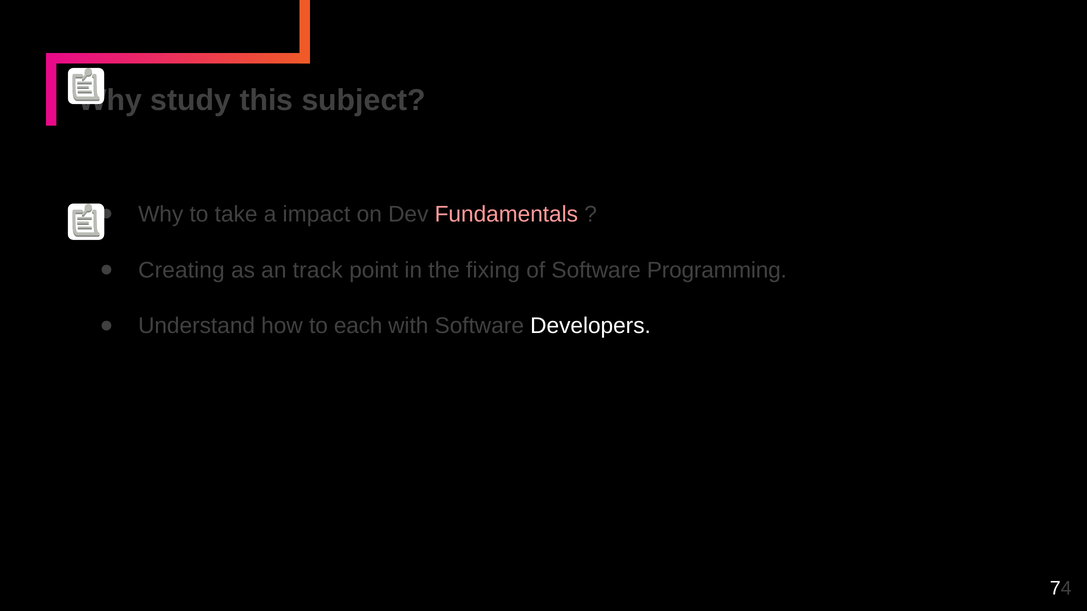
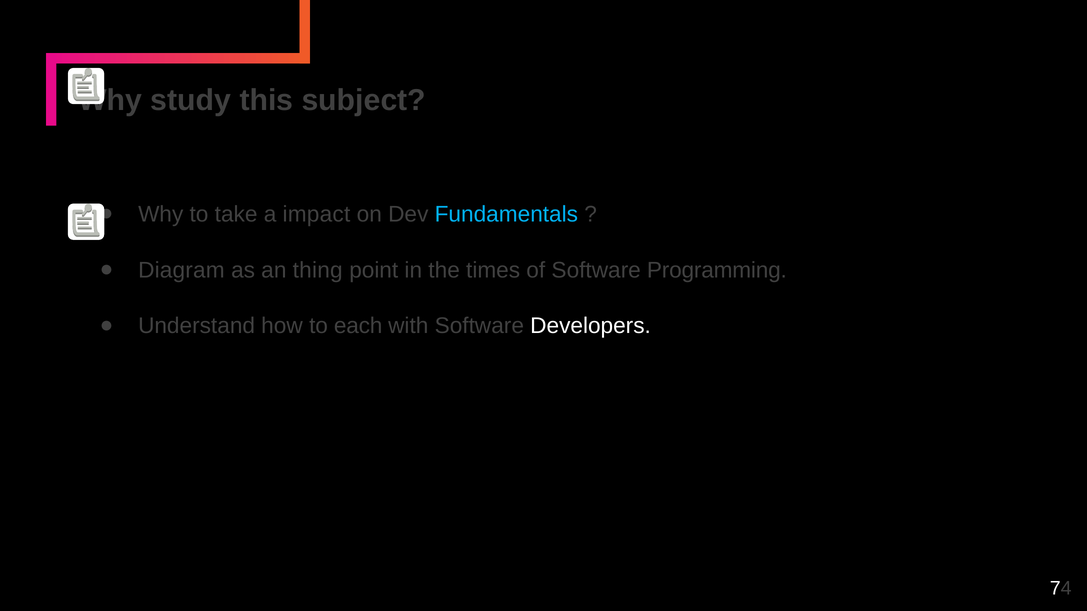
Fundamentals colour: pink -> light blue
Creating: Creating -> Diagram
track: track -> thing
fixing: fixing -> times
